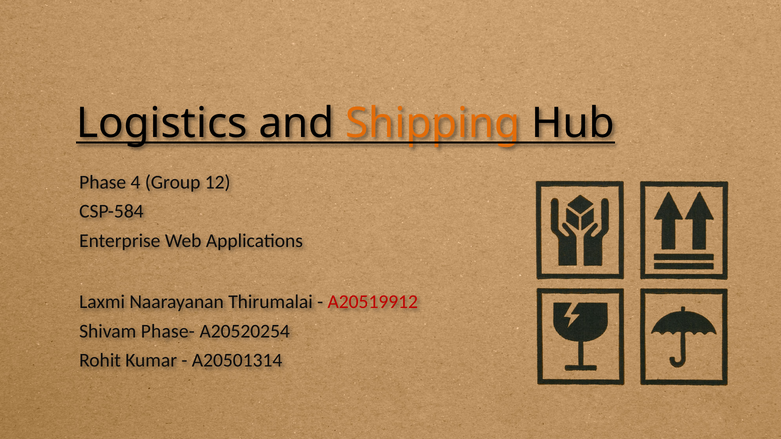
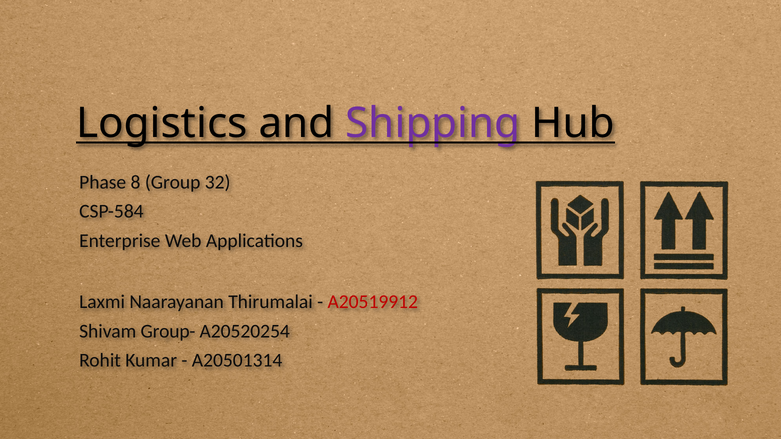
Shipping colour: orange -> purple
4: 4 -> 8
12: 12 -> 32
Phase-: Phase- -> Group-
